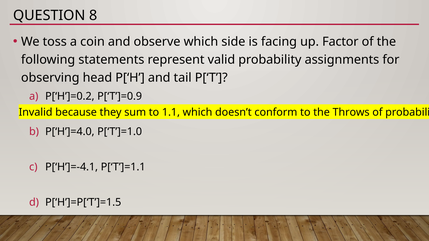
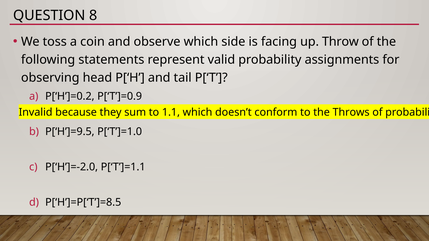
Factor: Factor -> Throw
P[‘H’]=4.0: P[‘H’]=4.0 -> P[‘H’]=9.5
P[‘H’]=-4.1: P[‘H’]=-4.1 -> P[‘H’]=-2.0
P[‘H’]=P[‘T’]=1.5: P[‘H’]=P[‘T’]=1.5 -> P[‘H’]=P[‘T’]=8.5
